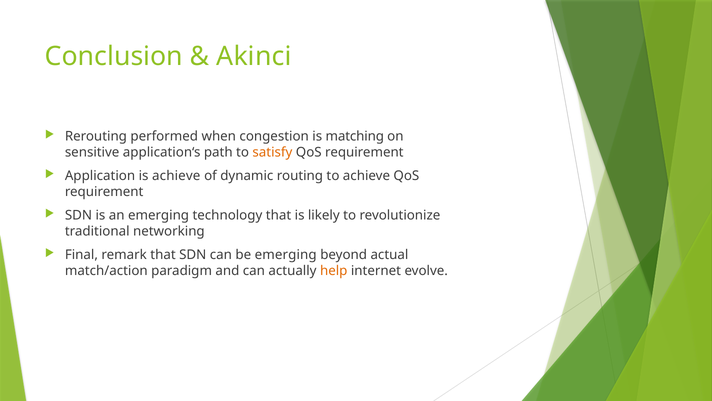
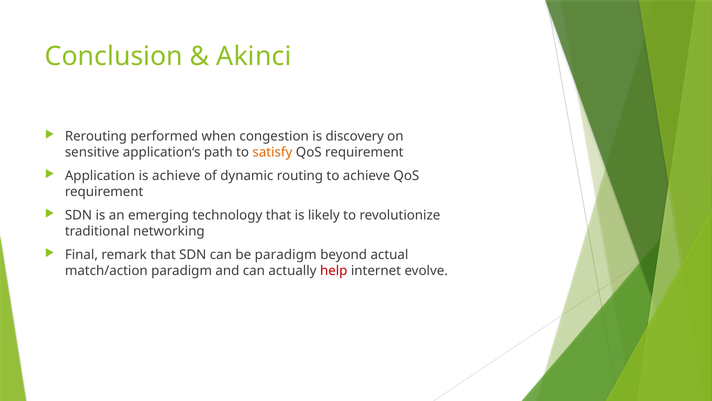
matching: matching -> discovery
be emerging: emerging -> paradigm
help colour: orange -> red
